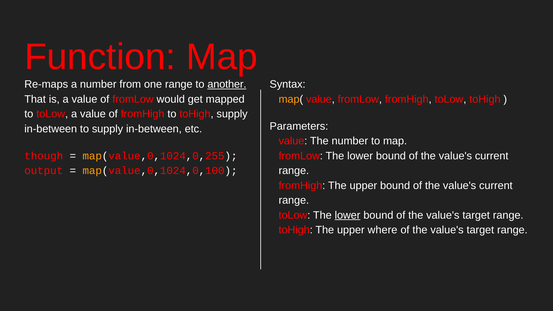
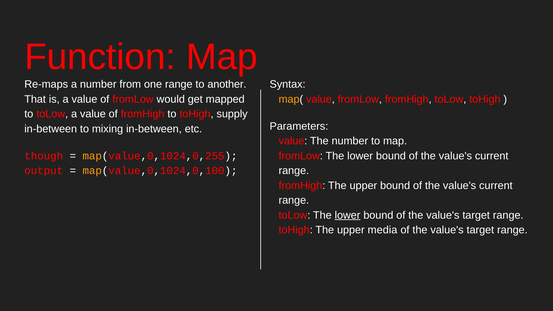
another underline: present -> none
to supply: supply -> mixing
where: where -> media
